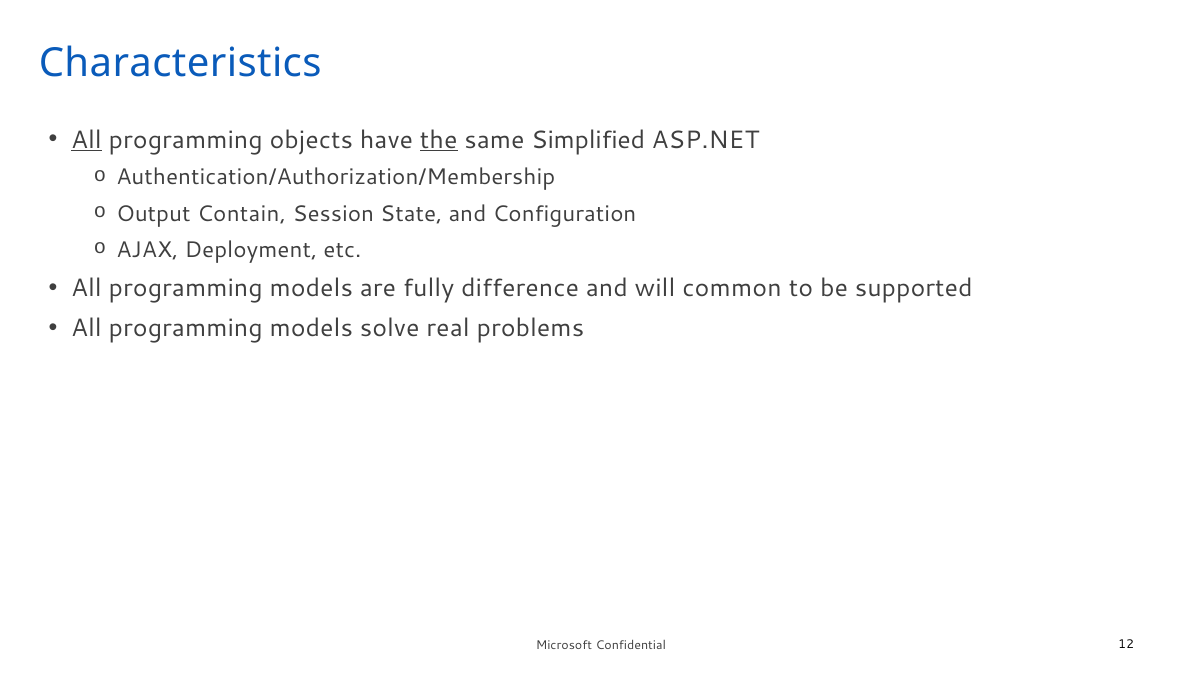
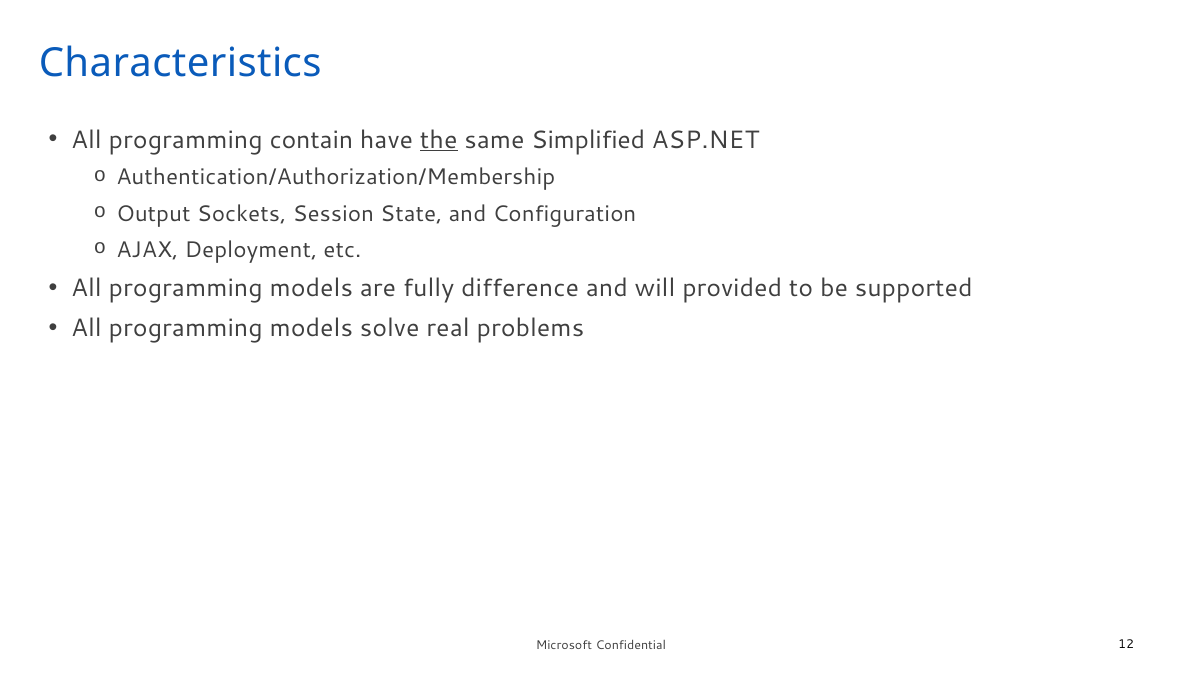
All at (87, 140) underline: present -> none
objects: objects -> contain
Contain: Contain -> Sockets
common: common -> provided
